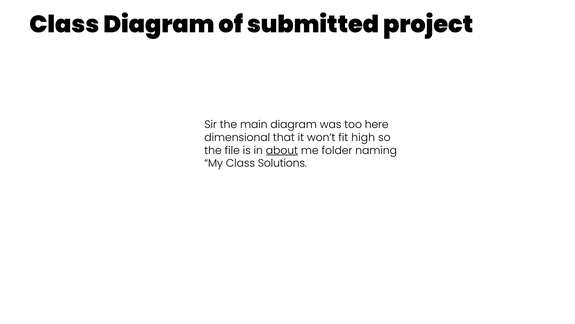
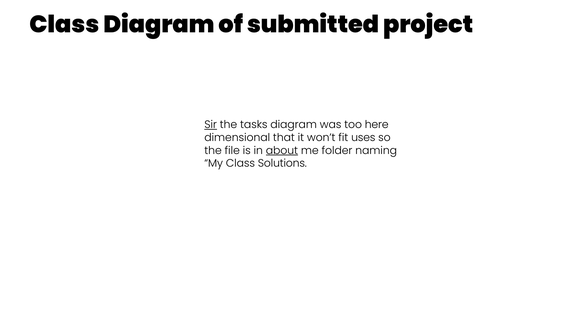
Sir underline: none -> present
main: main -> tasks
high: high -> uses
